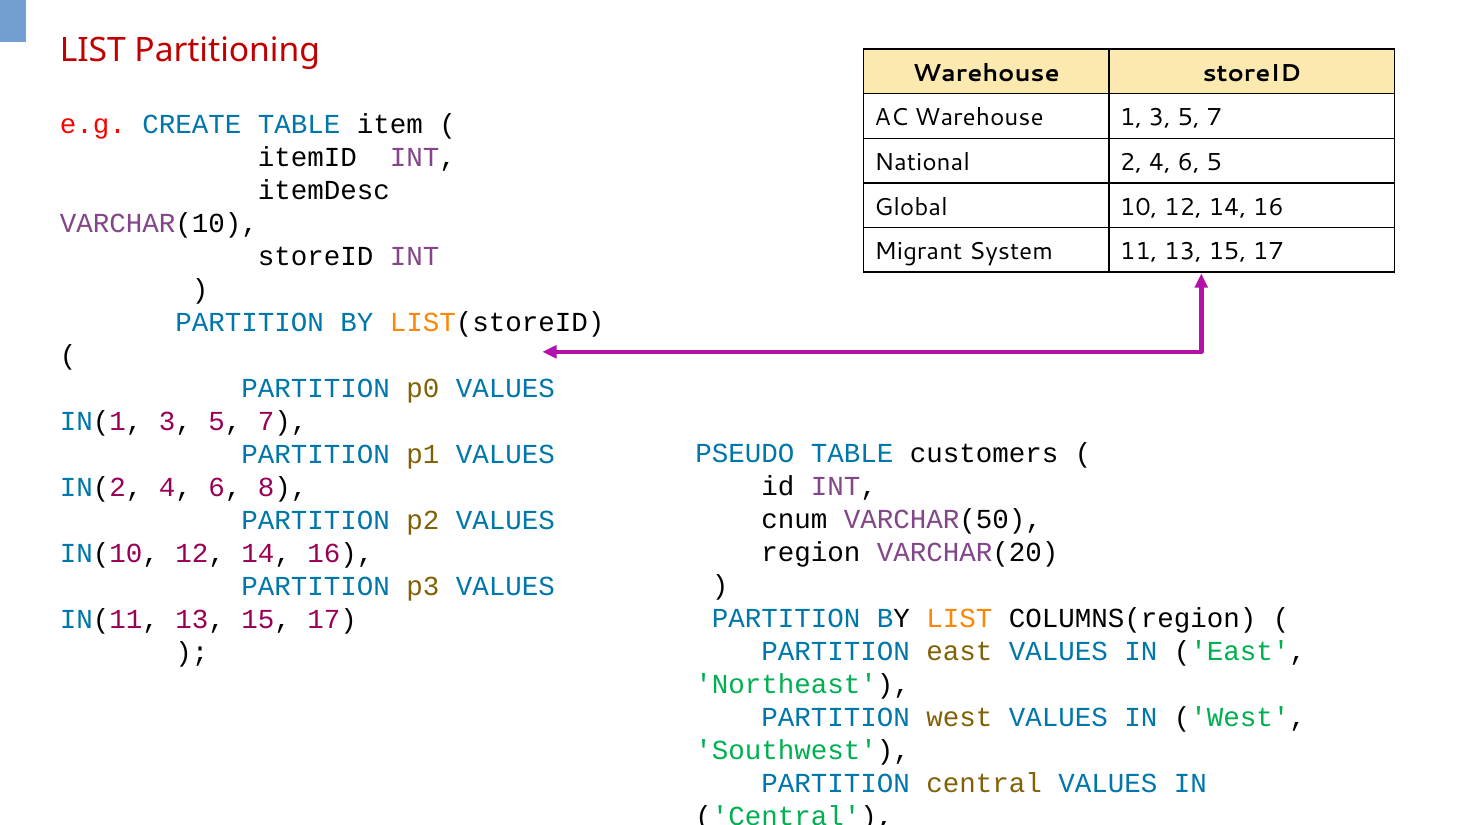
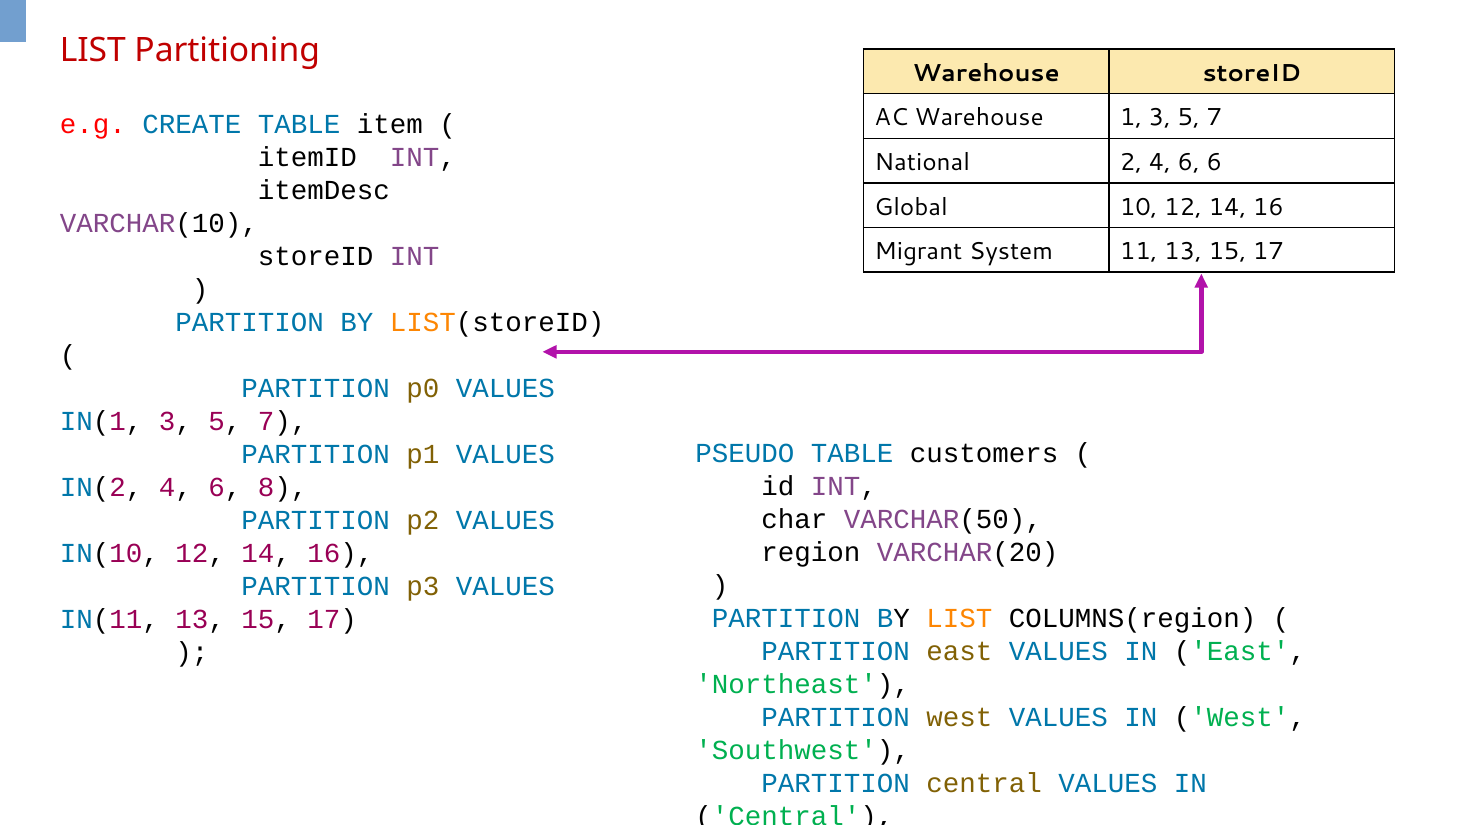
6 5: 5 -> 6
cnum: cnum -> char
